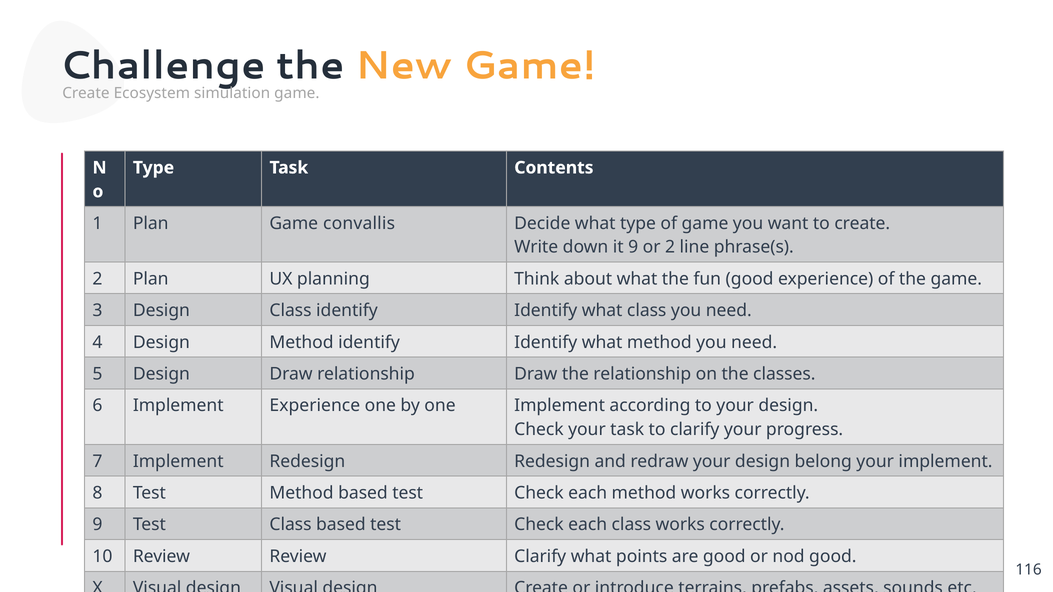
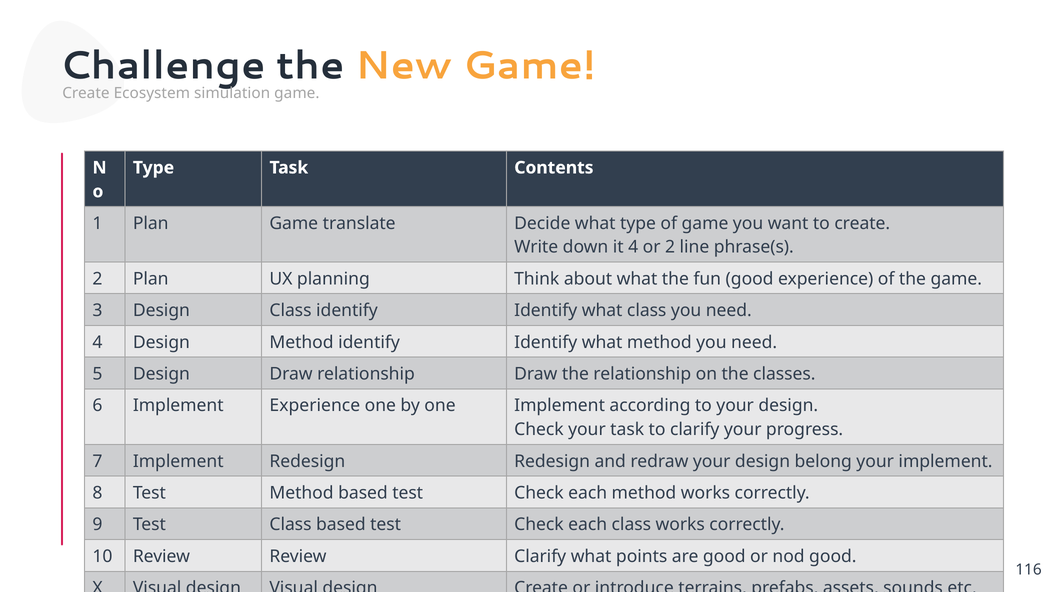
convallis: convallis -> translate
it 9: 9 -> 4
